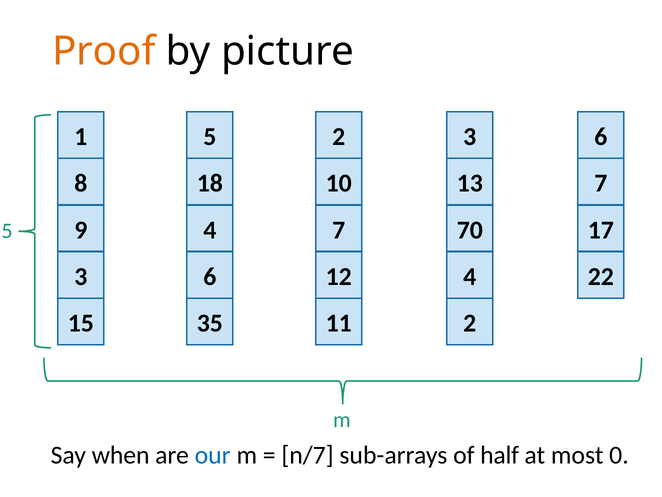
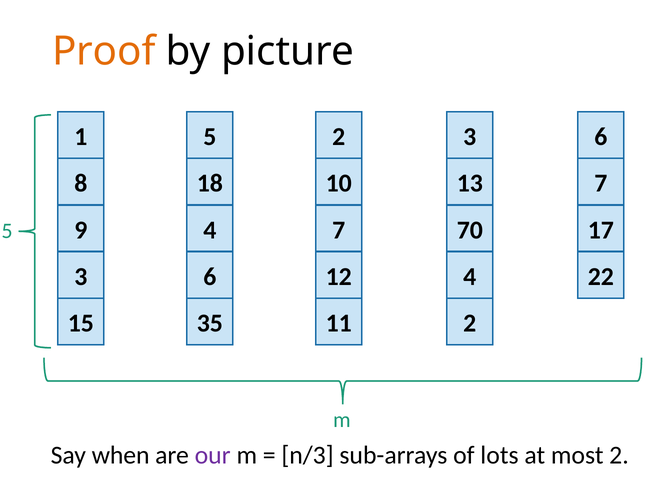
our colour: blue -> purple
n/7: n/7 -> n/3
half: half -> lots
most 0: 0 -> 2
